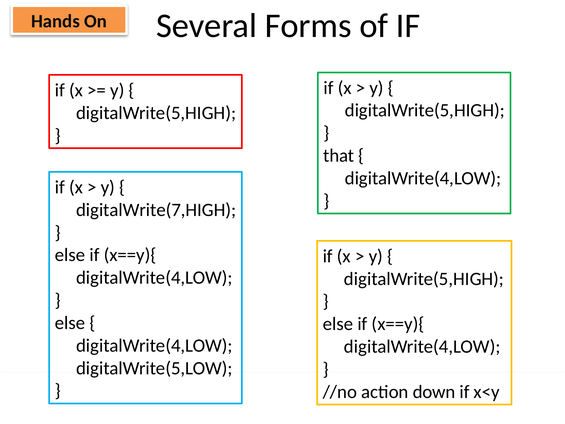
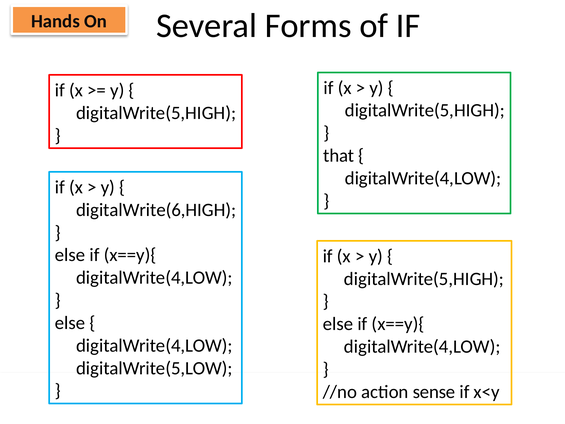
digitalWrite(7,HIGH: digitalWrite(7,HIGH -> digitalWrite(6,HIGH
down: down -> sense
